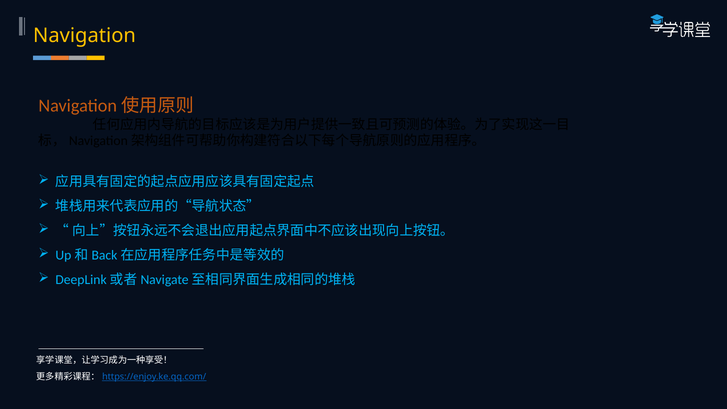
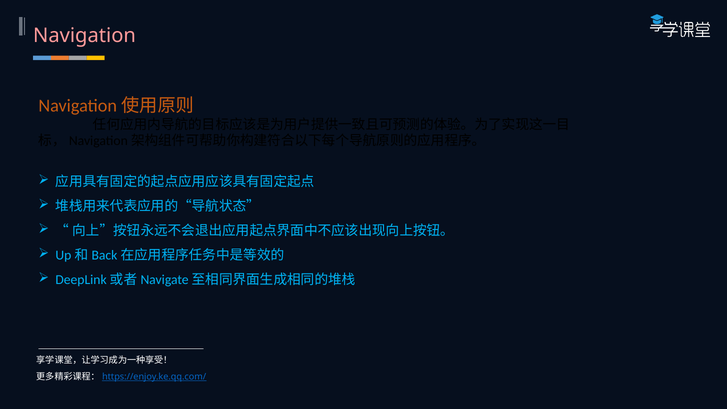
Navigation colour: yellow -> pink
